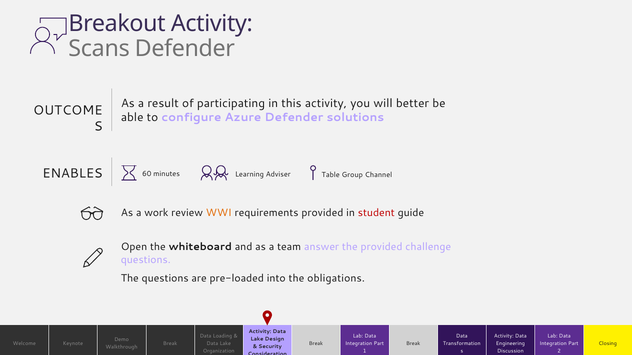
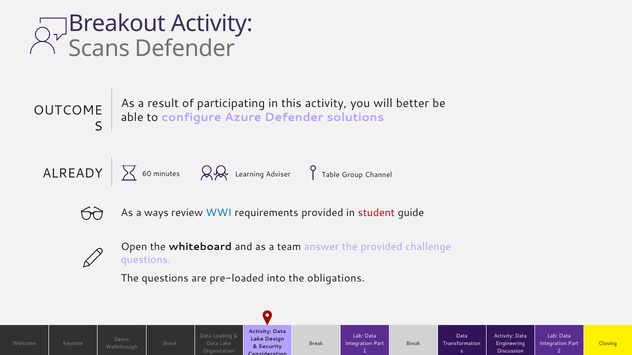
ENABLES: ENABLES -> ALREADY
work: work -> ways
WWI colour: orange -> blue
